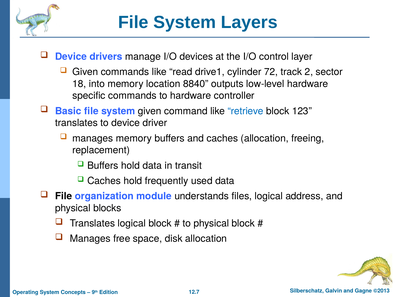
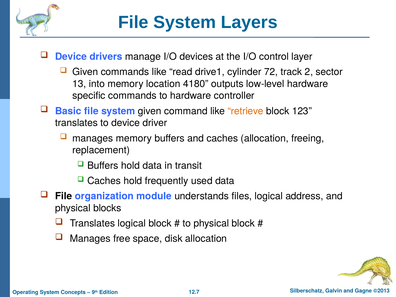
18: 18 -> 13
8840: 8840 -> 4180
retrieve colour: blue -> orange
